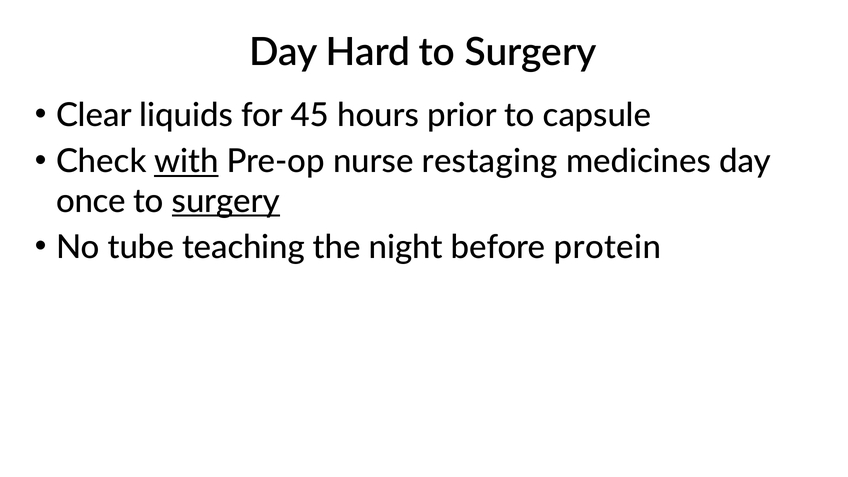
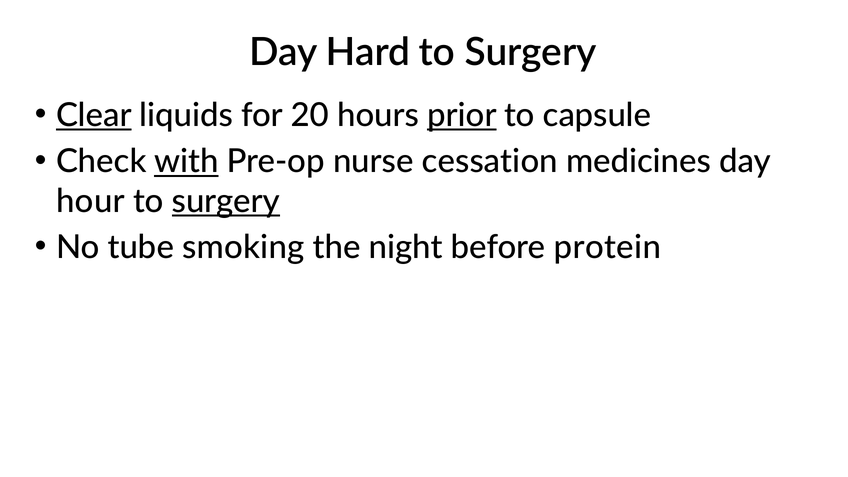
Clear underline: none -> present
45: 45 -> 20
prior underline: none -> present
restaging: restaging -> cessation
once: once -> hour
teaching: teaching -> smoking
